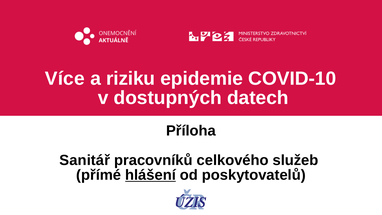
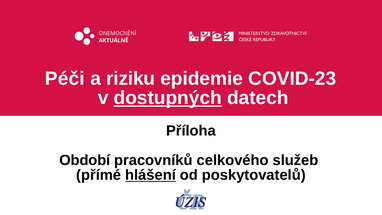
Více: Více -> Péči
COVID-10: COVID-10 -> COVID-23
dostupných underline: none -> present
Sanitář: Sanitář -> Období
